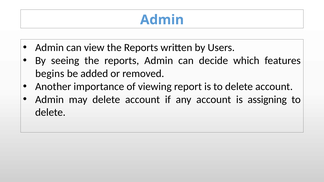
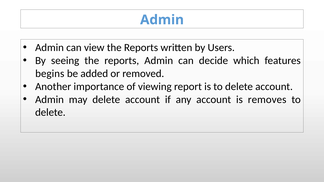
assigning: assigning -> removes
